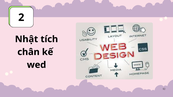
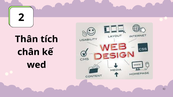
Nhật: Nhật -> Thân
